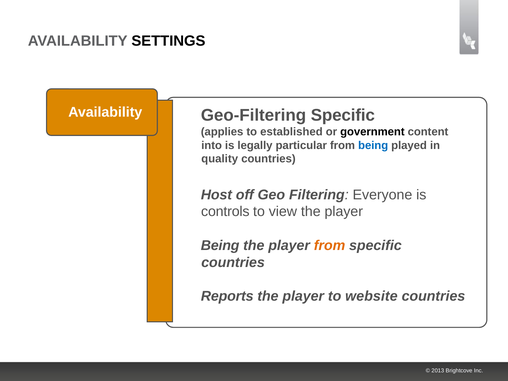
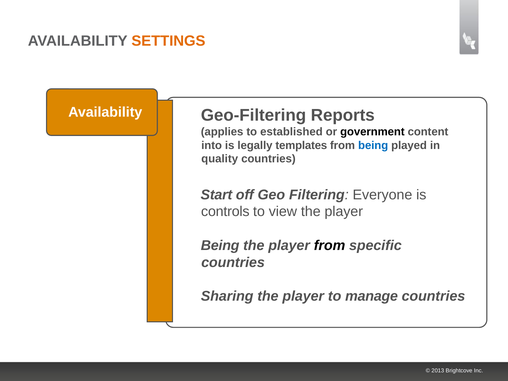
SETTINGS colour: black -> orange
Geo-Filtering Specific: Specific -> Reports
particular: particular -> templates
Host: Host -> Start
from at (330, 245) colour: orange -> black
Reports: Reports -> Sharing
website: website -> manage
